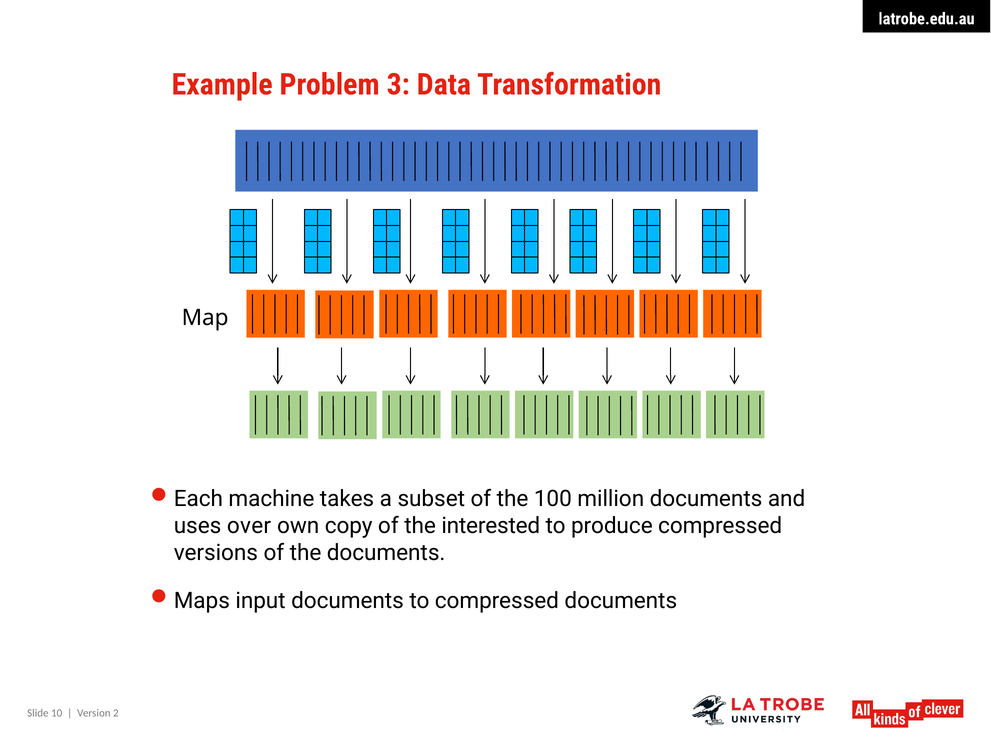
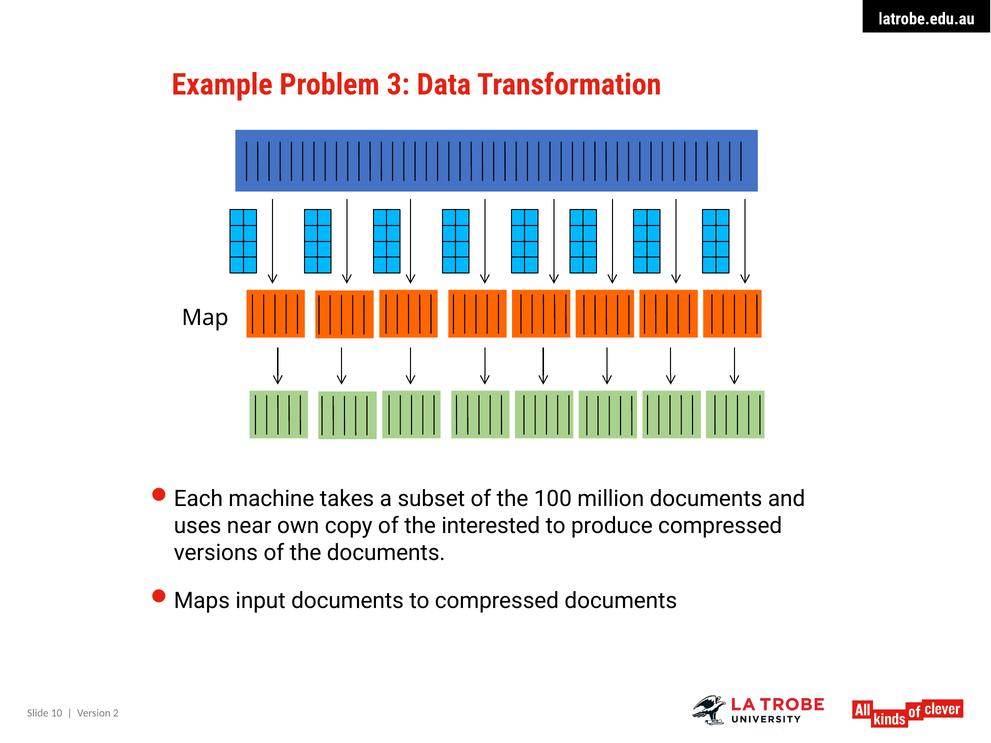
over: over -> near
